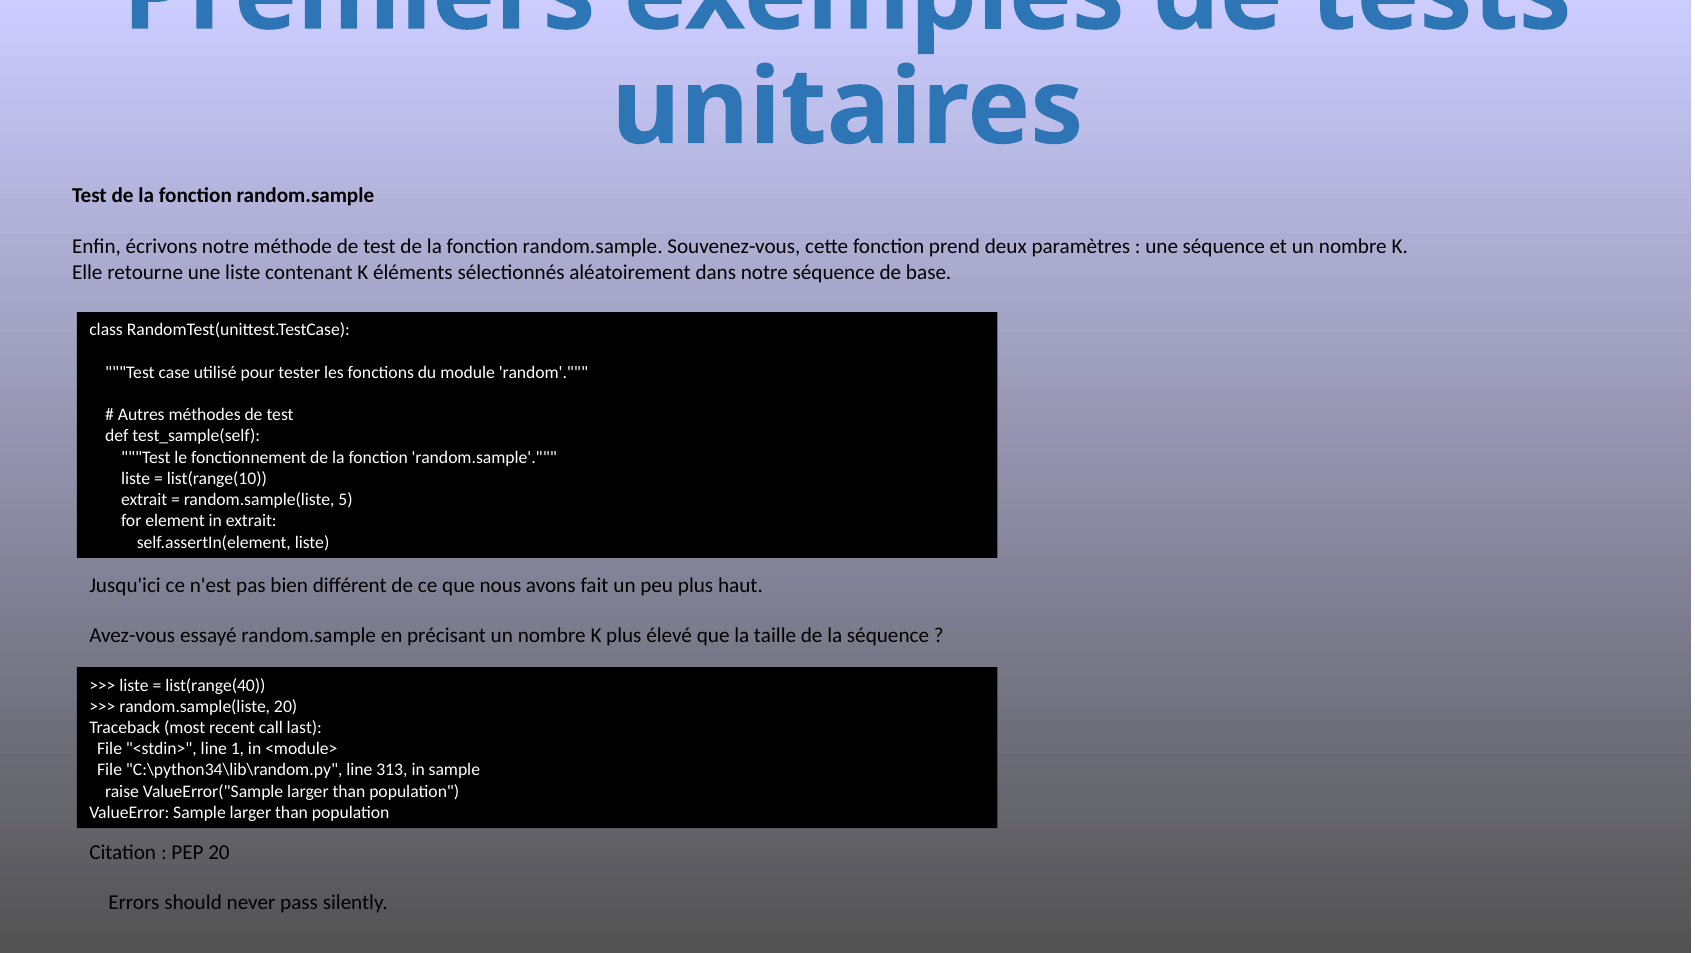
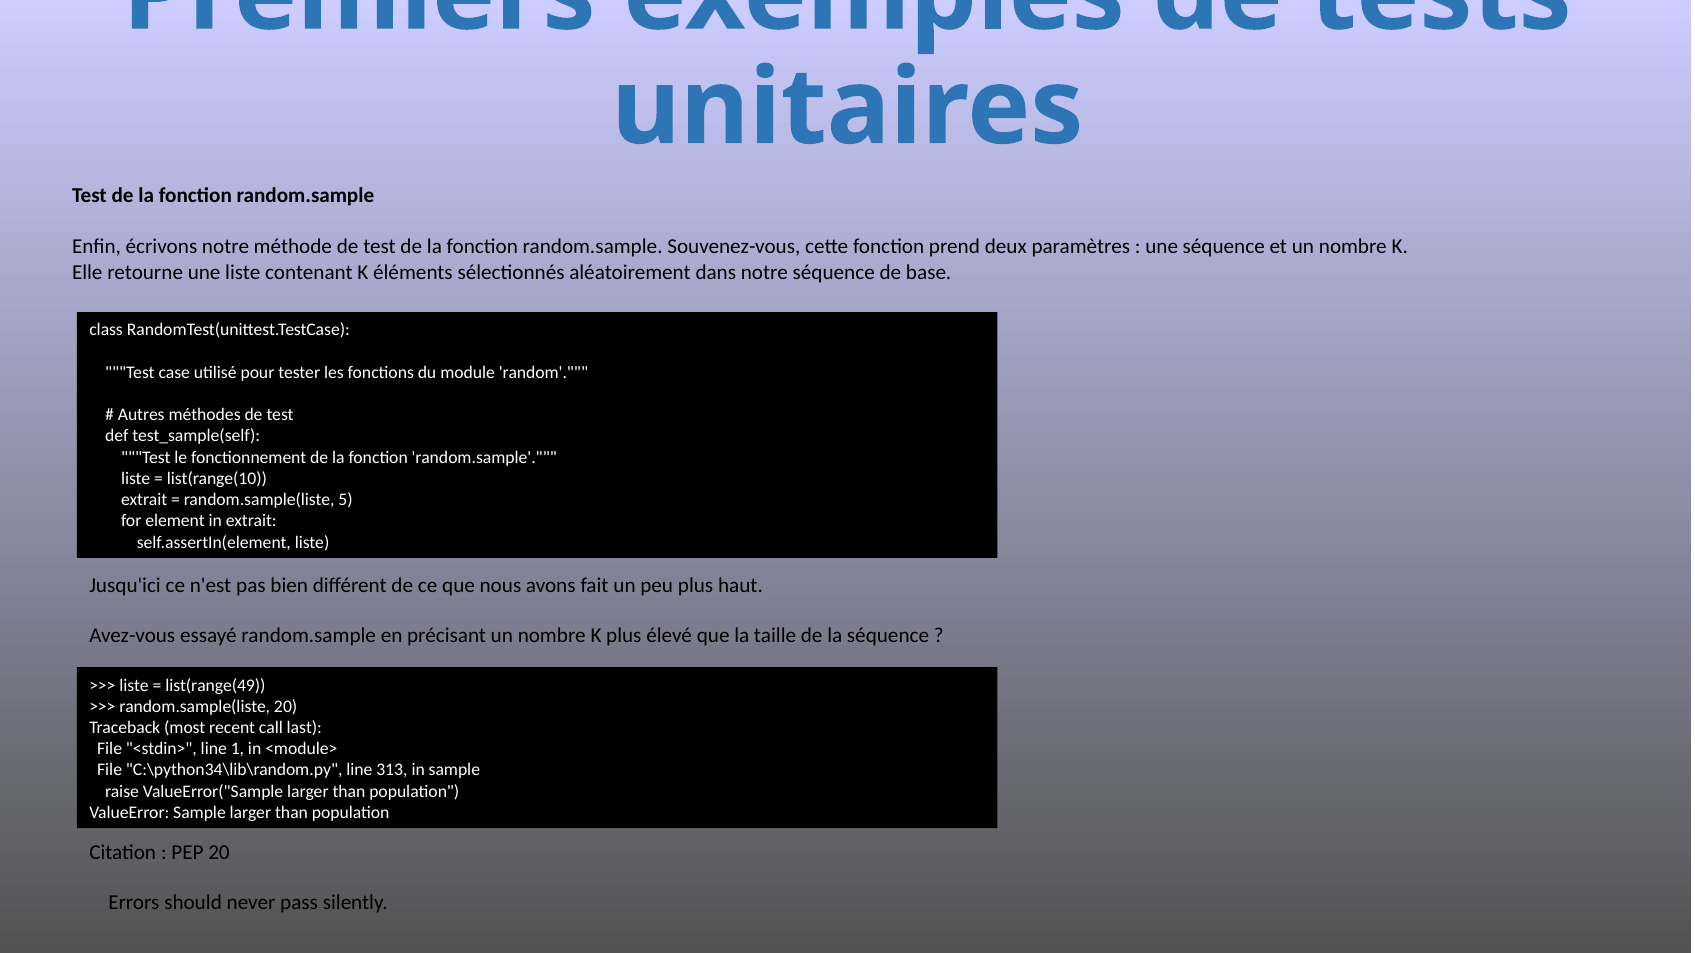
list(range(40: list(range(40 -> list(range(49
